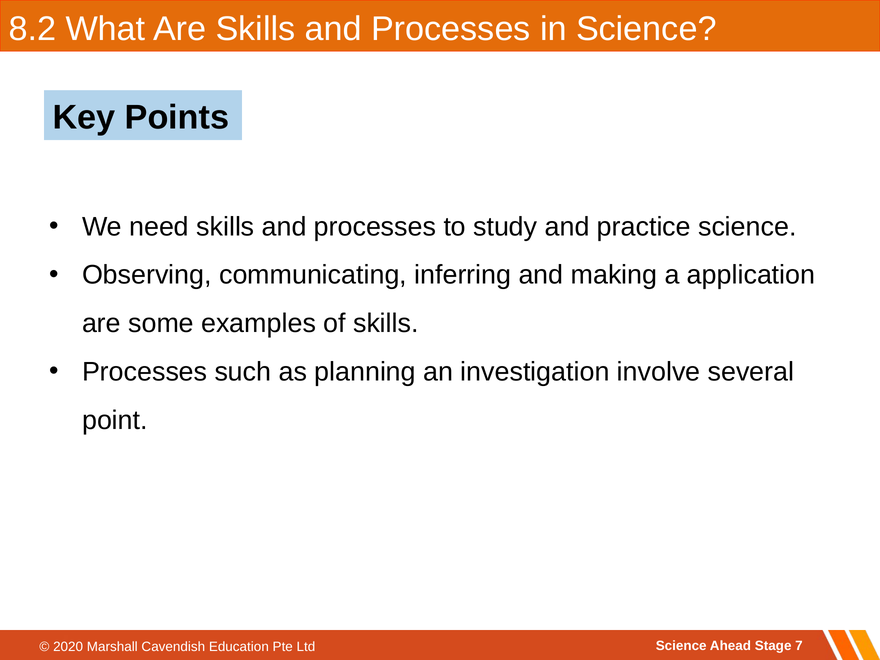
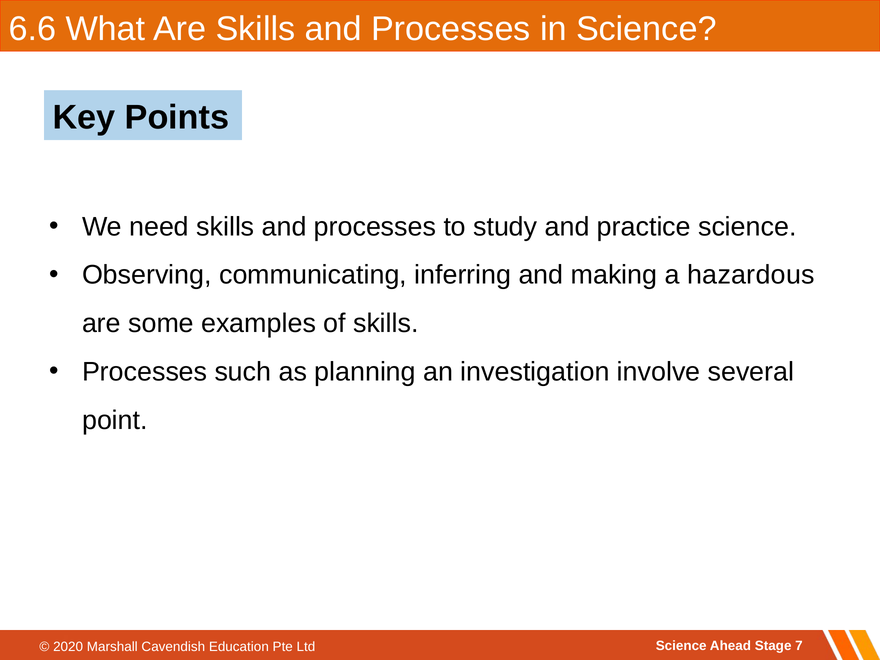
8.2: 8.2 -> 6.6
application: application -> hazardous
